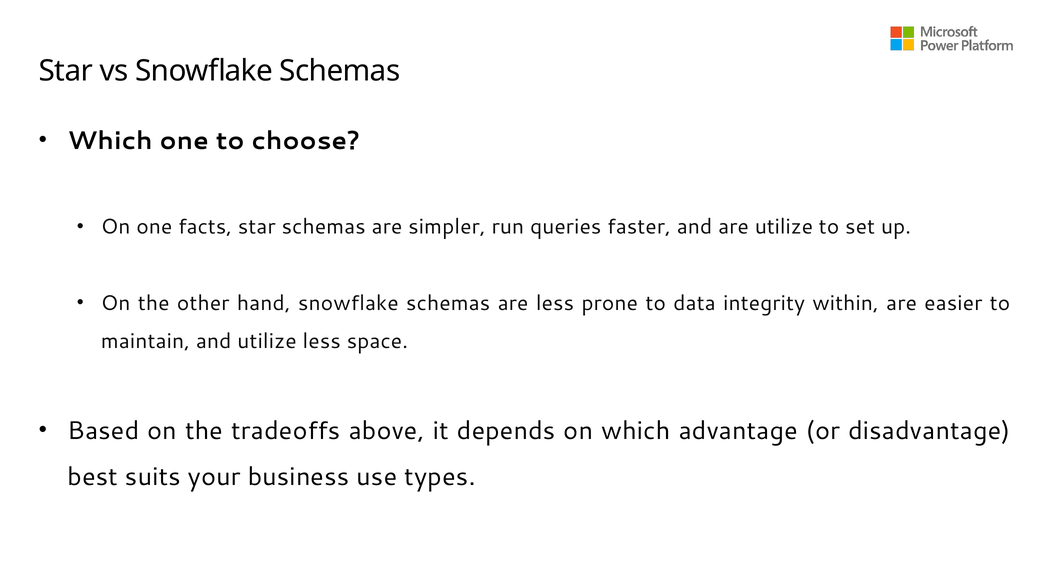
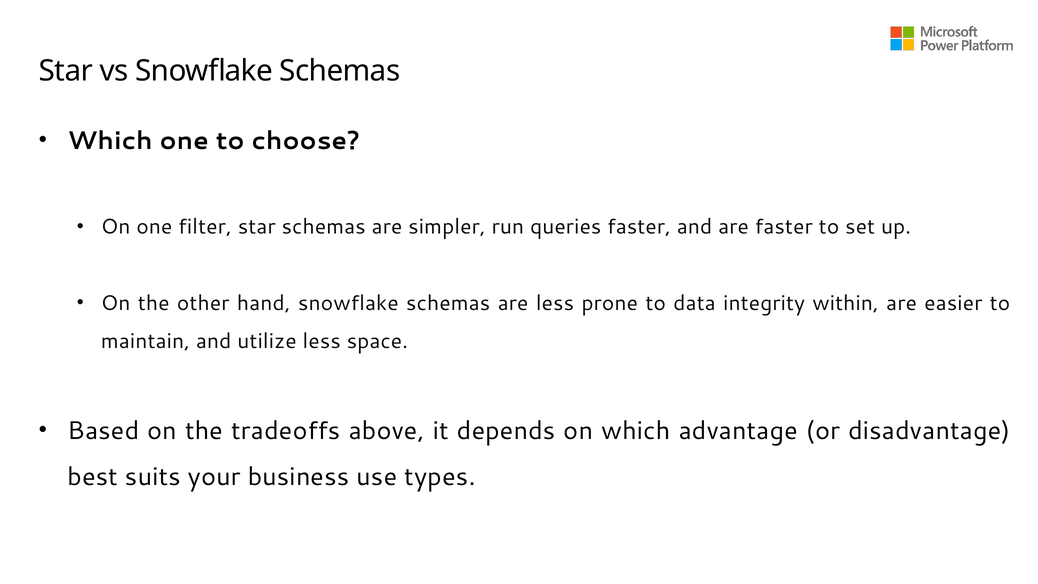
facts: facts -> filter
are utilize: utilize -> faster
